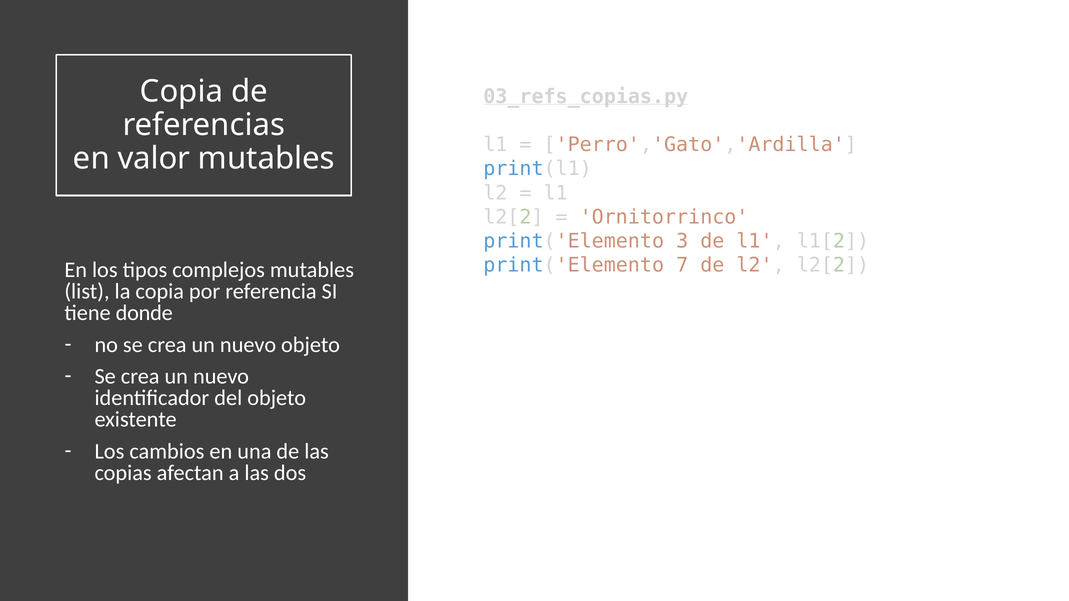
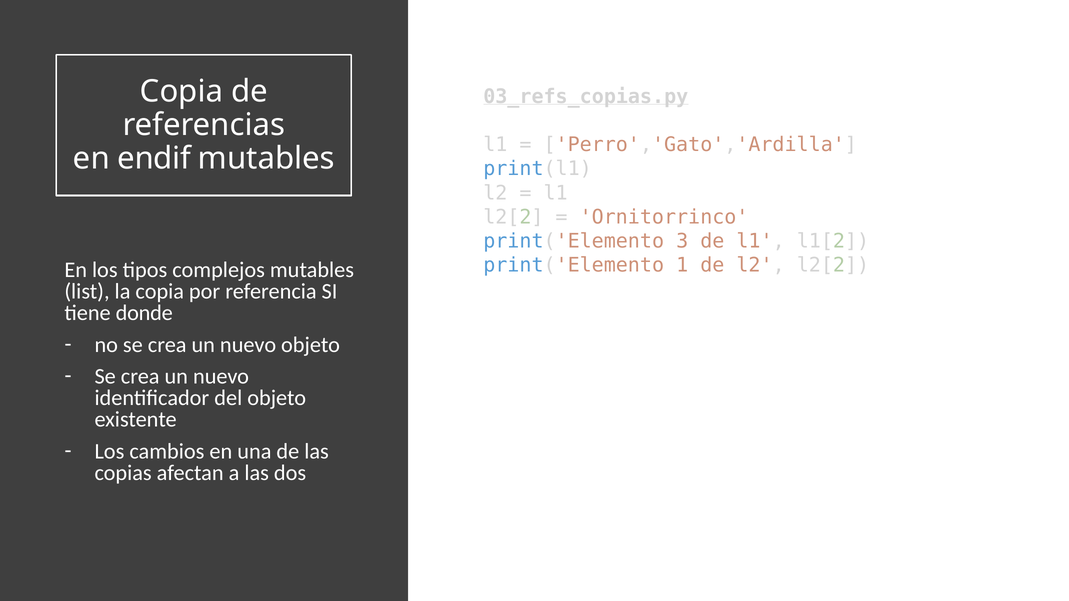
valor: valor -> endif
7: 7 -> 1
